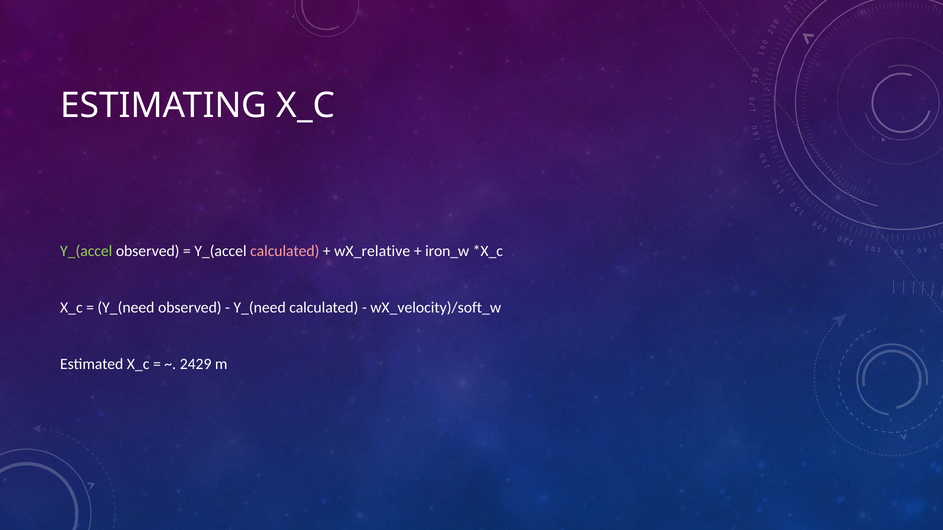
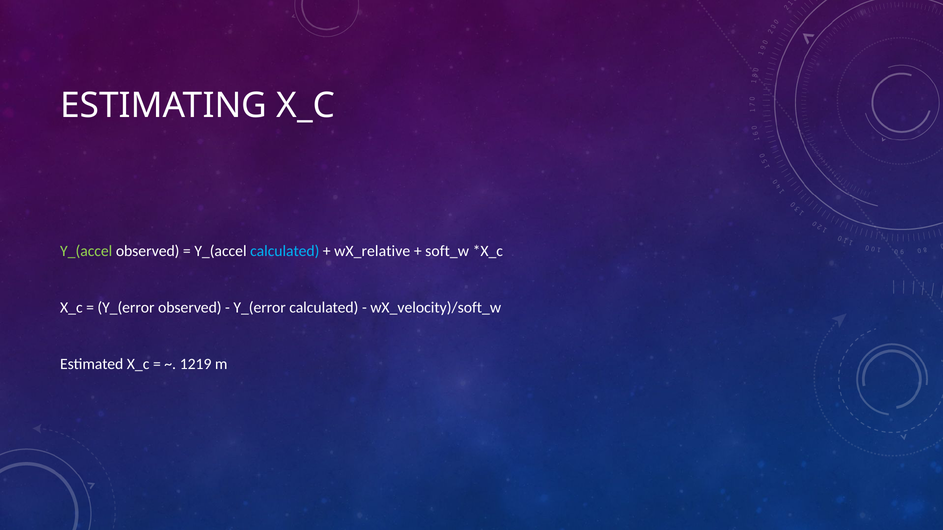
calculated at (285, 251) colour: pink -> light blue
iron_w: iron_w -> soft_w
Y_(need at (126, 308): Y_(need -> Y_(error
Y_(need at (260, 308): Y_(need -> Y_(error
2429: 2429 -> 1219
